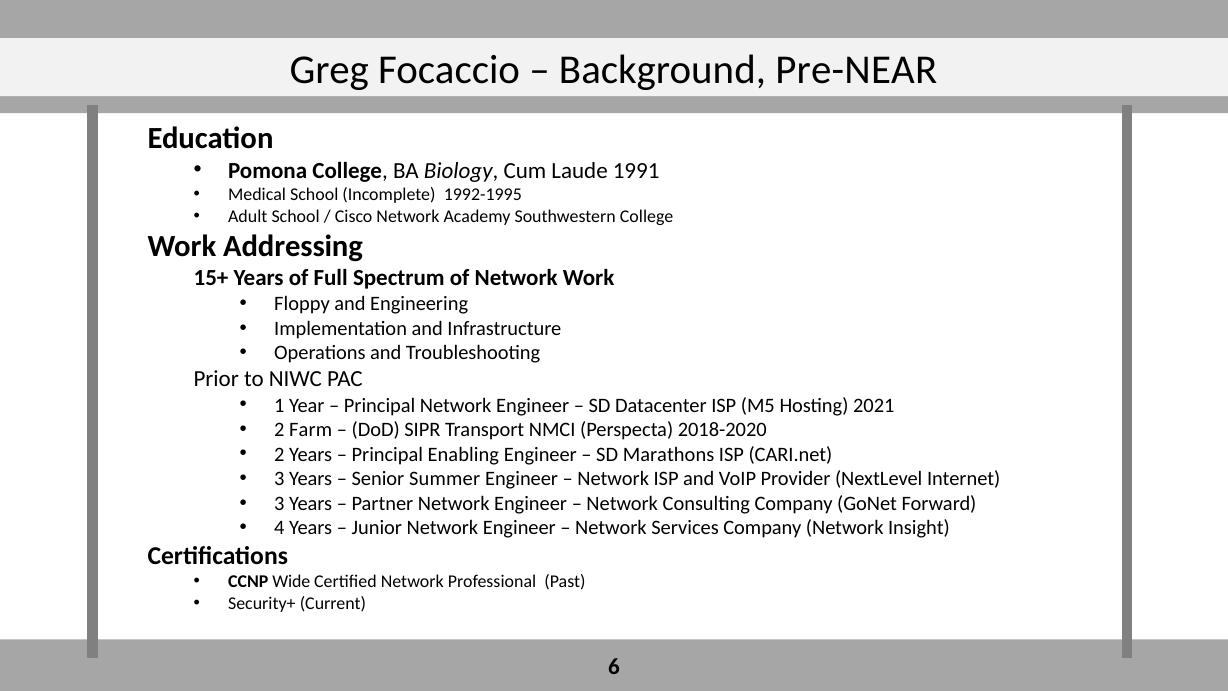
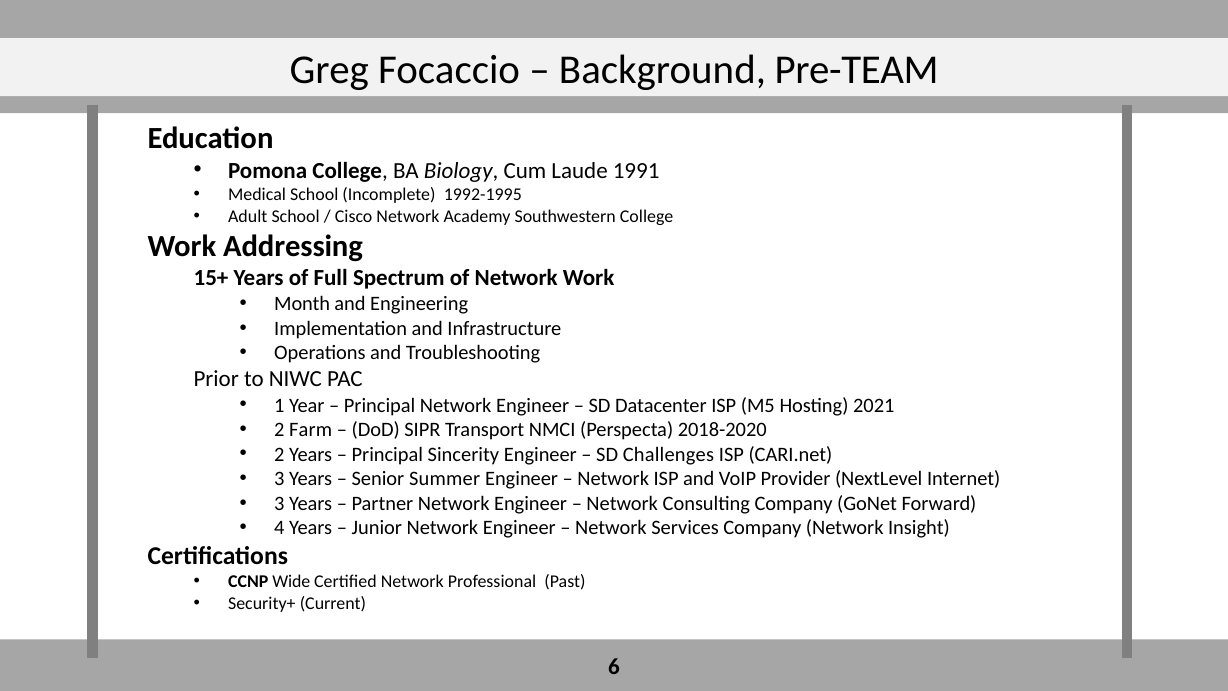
Pre-NEAR: Pre-NEAR -> Pre-TEAM
Floppy: Floppy -> Month
Enabling: Enabling -> Sincerity
Marathons: Marathons -> Challenges
